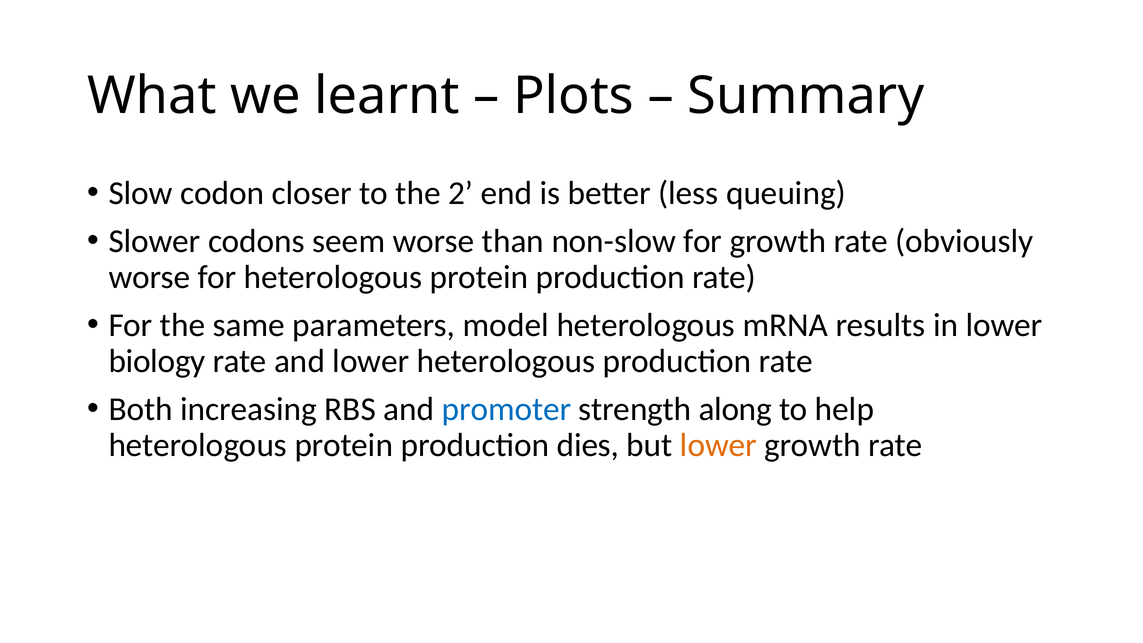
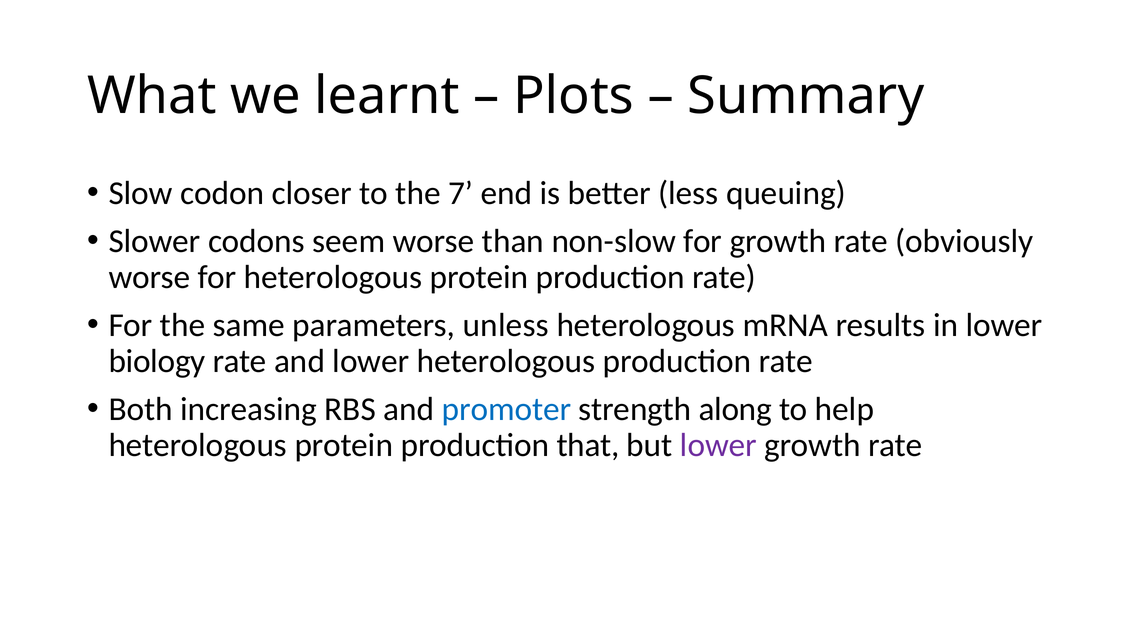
2: 2 -> 7
model: model -> unless
dies: dies -> that
lower at (718, 445) colour: orange -> purple
